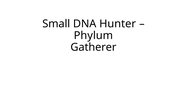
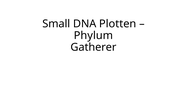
Hunter: Hunter -> Plotten
